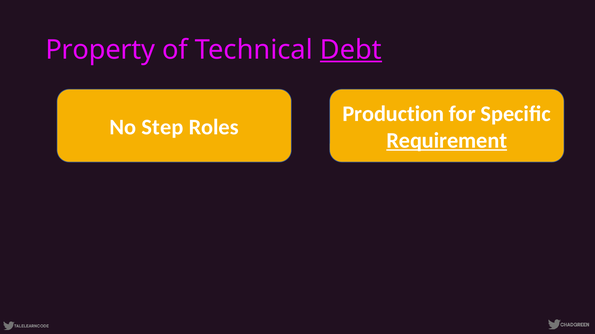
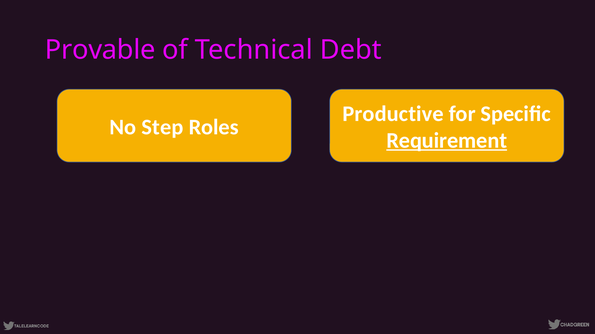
Property: Property -> Provable
Debt underline: present -> none
Production: Production -> Productive
